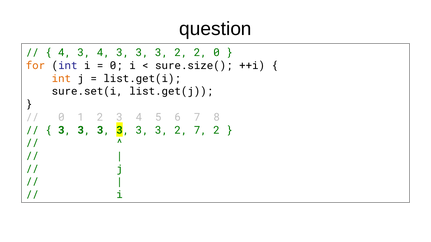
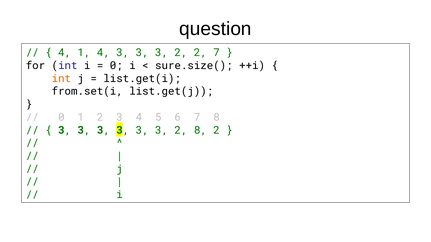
3 at (84, 53): 3 -> 1
2 0: 0 -> 7
for colour: orange -> black
sure.set(i: sure.set(i -> from.set(i
2 7: 7 -> 8
